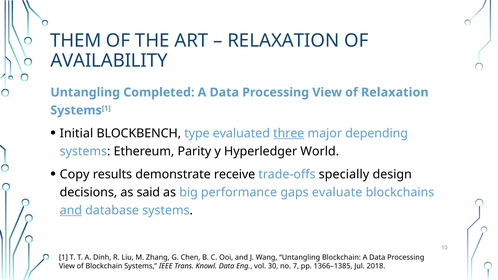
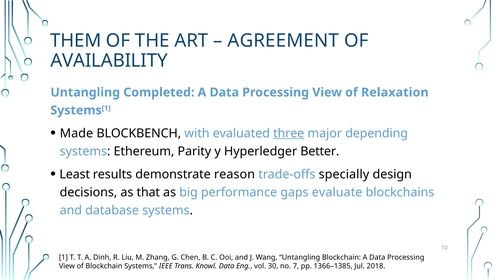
RELAXATION at (283, 41): RELAXATION -> AGREEMENT
Initial: Initial -> Made
type: type -> with
World: World -> Better
Copy: Copy -> Least
receive: receive -> reason
said: said -> that
and at (71, 210) underline: present -> none
